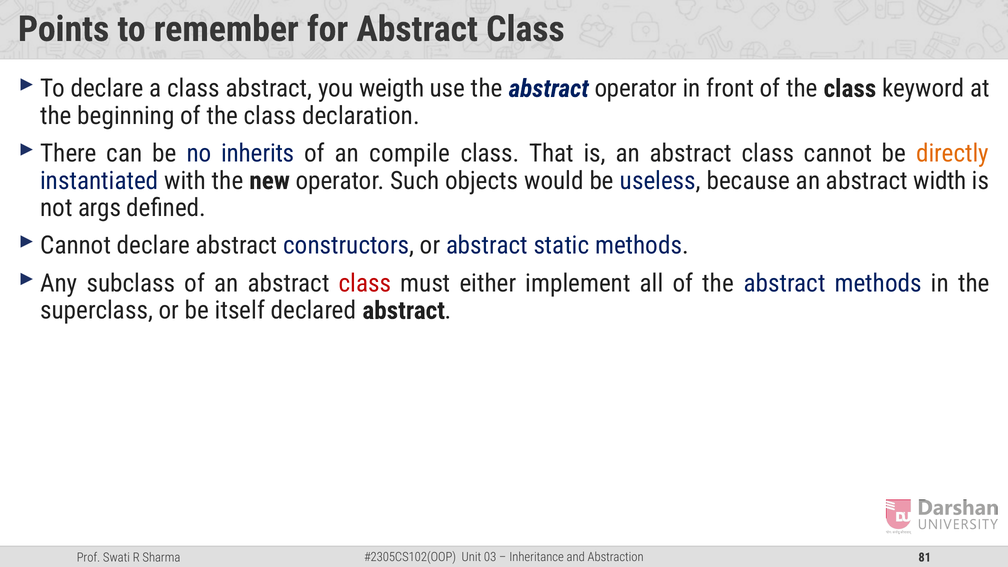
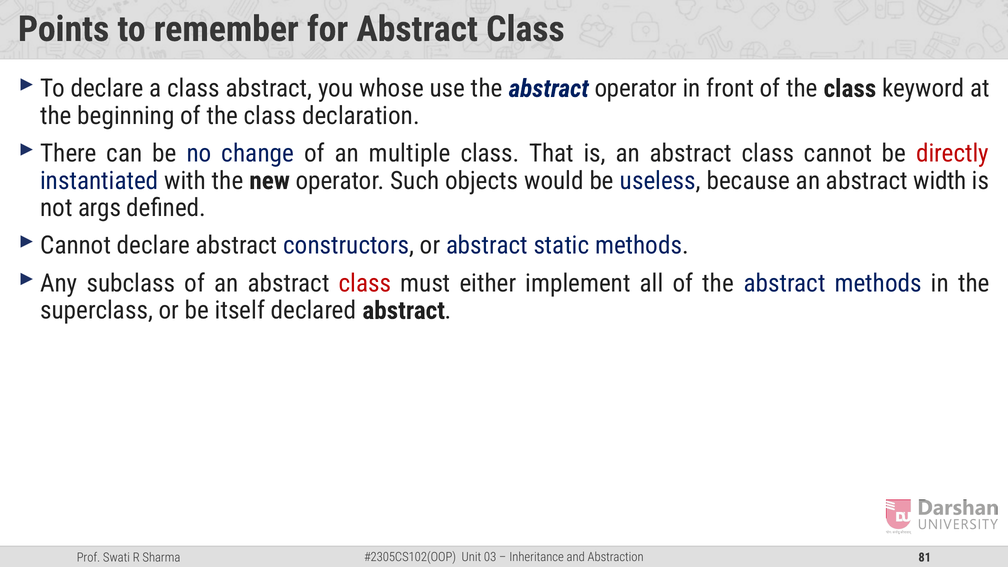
weigth: weigth -> whose
inherits: inherits -> change
compile: compile -> multiple
directly colour: orange -> red
